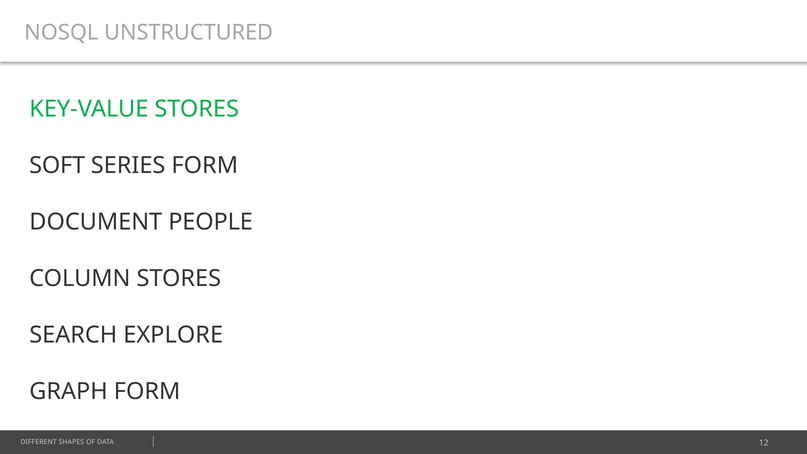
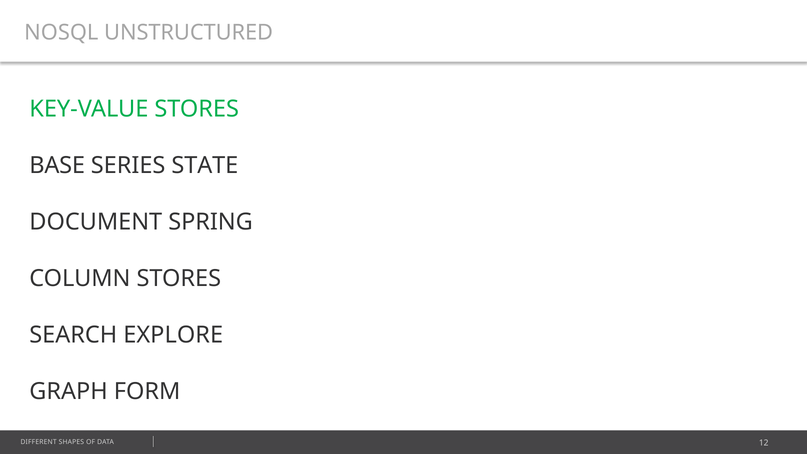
SOFT: SOFT -> BASE
SERIES FORM: FORM -> STATE
PEOPLE: PEOPLE -> SPRING
